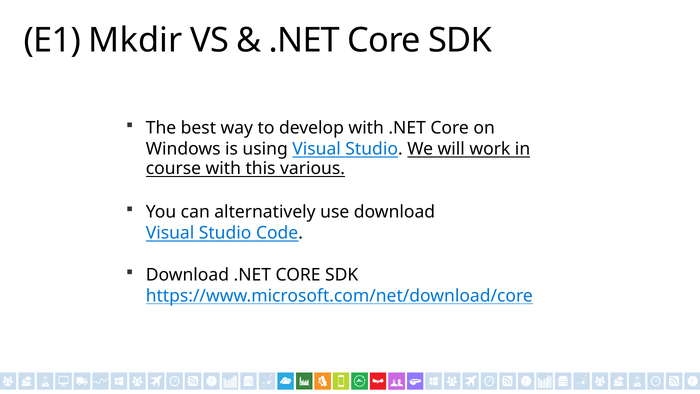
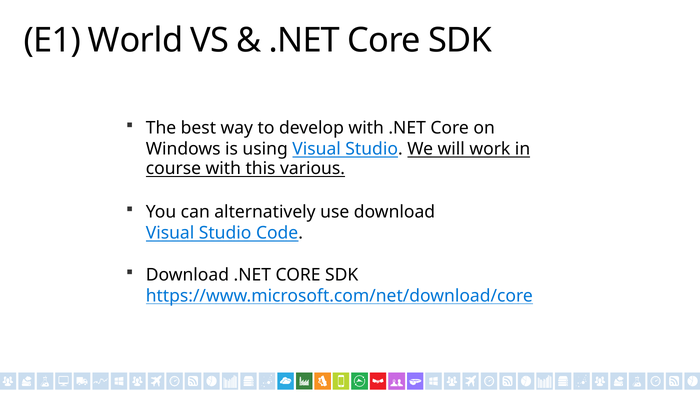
Mkdir: Mkdir -> World
